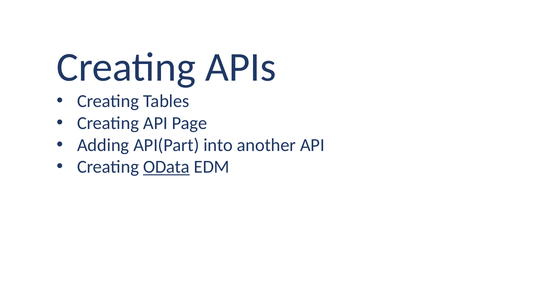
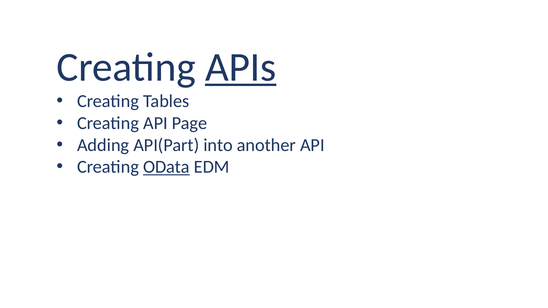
APIs underline: none -> present
